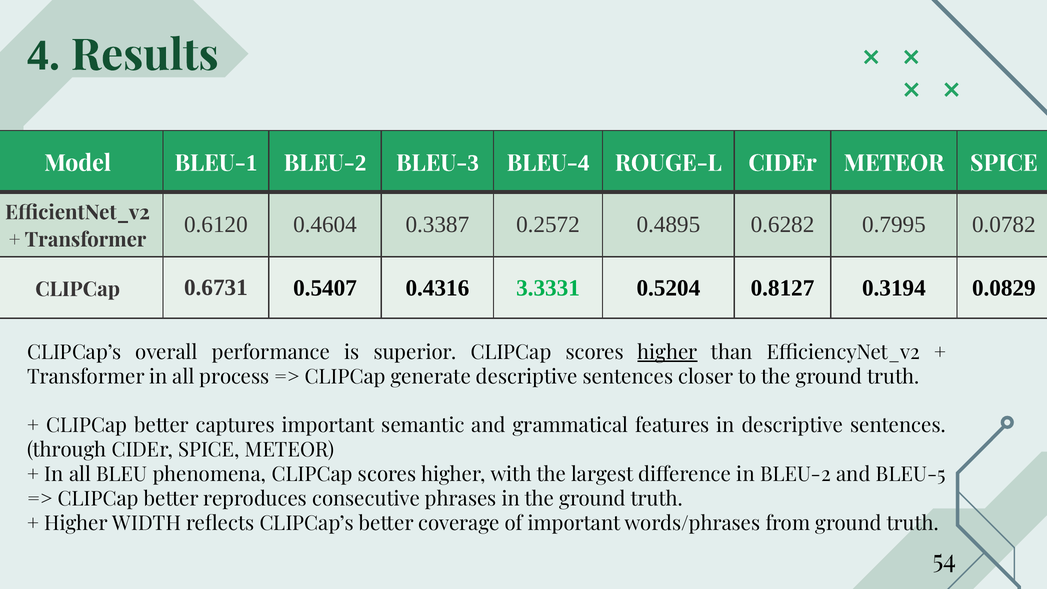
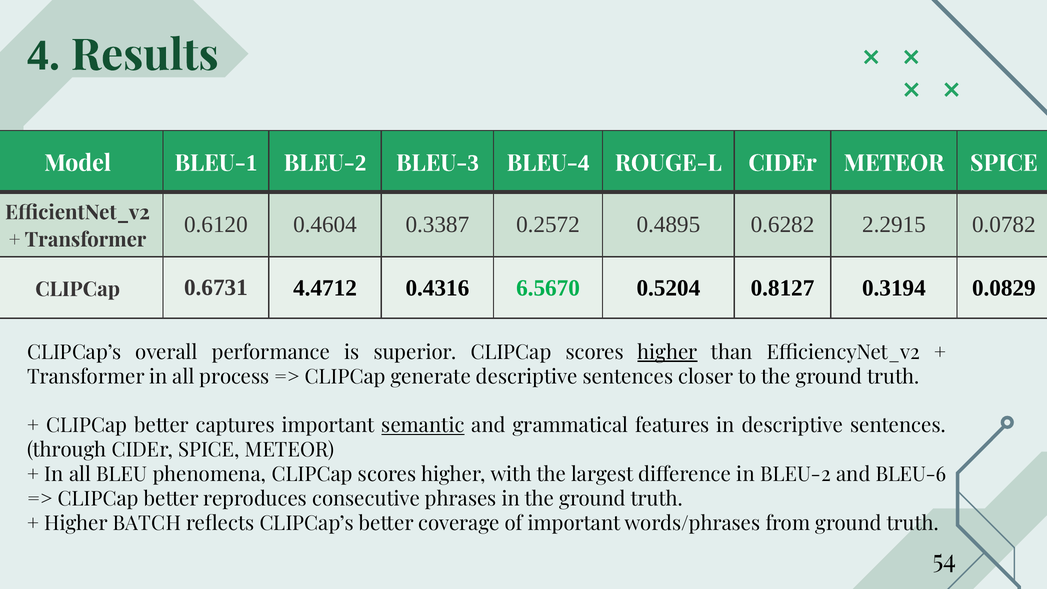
0.7995: 0.7995 -> 2.2915
0.5407: 0.5407 -> 4.4712
3.3331: 3.3331 -> 6.5670
semantic underline: none -> present
BLEU-5: BLEU-5 -> BLEU-6
WIDTH: WIDTH -> BATCH
